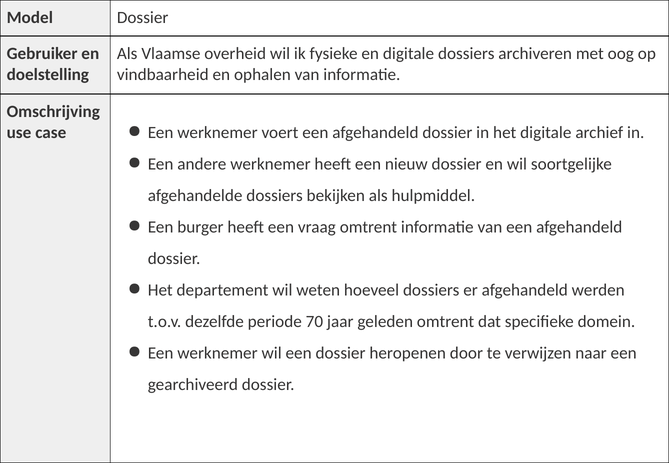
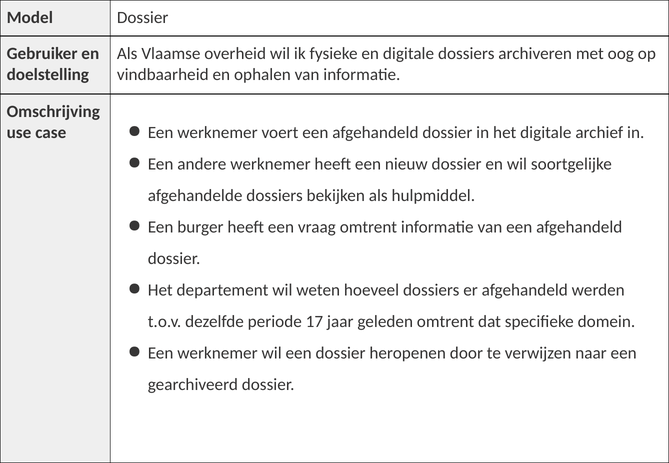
70: 70 -> 17
